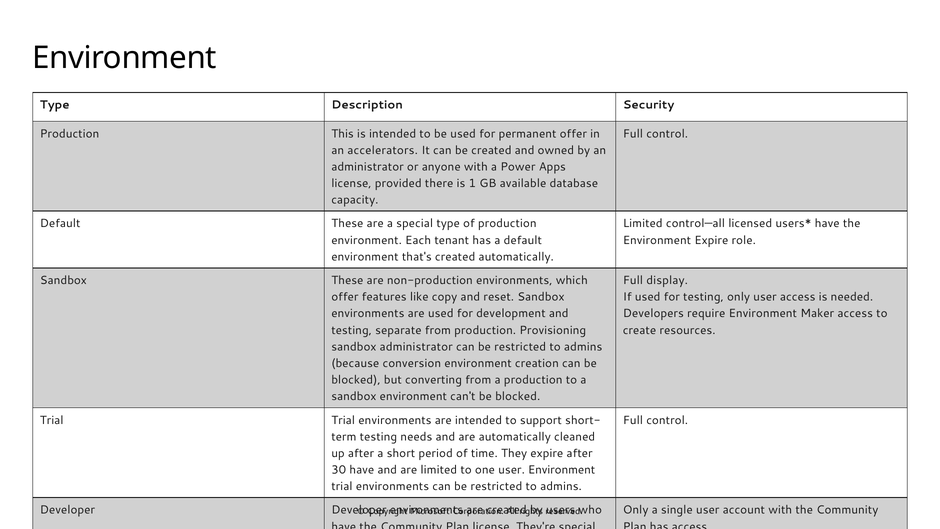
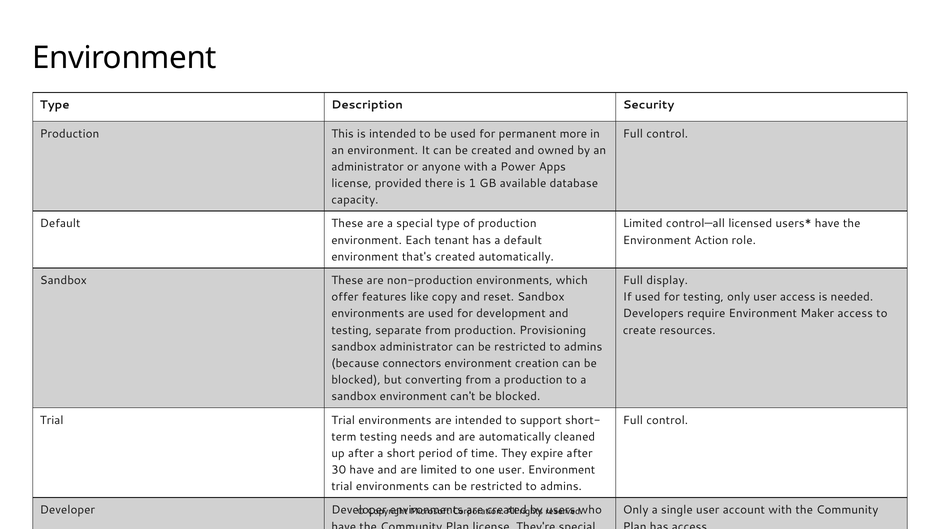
permanent offer: offer -> more
an accelerators: accelerators -> environment
Environment Expire: Expire -> Action
conversion: conversion -> connectors
